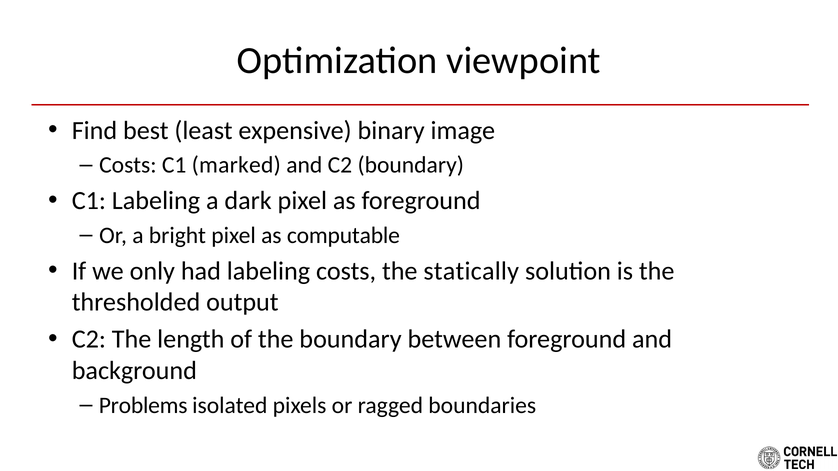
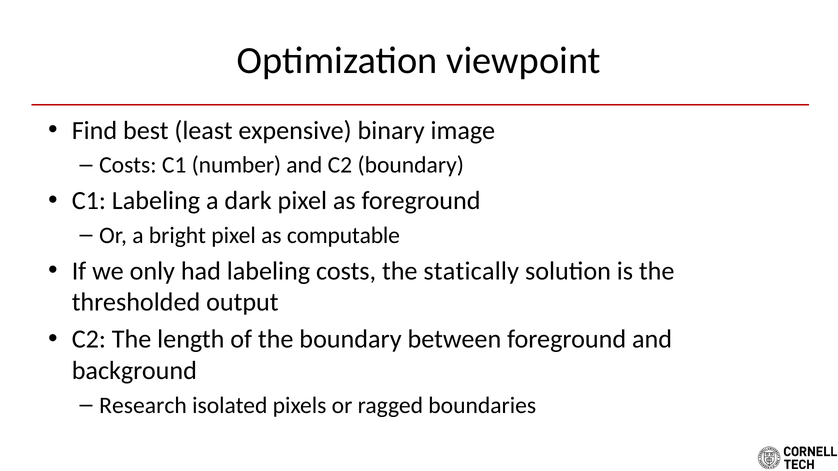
marked: marked -> number
Problems: Problems -> Research
